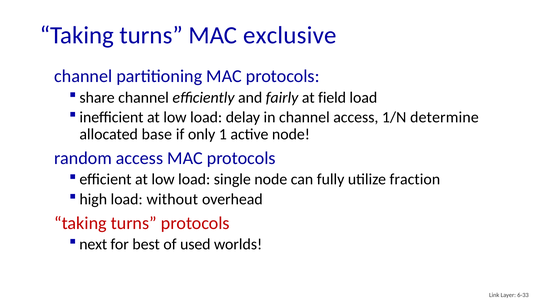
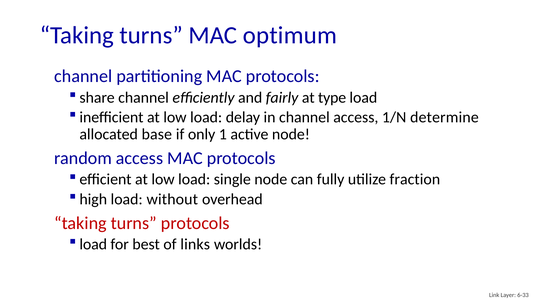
exclusive: exclusive -> optimum
field: field -> type
next at (93, 245): next -> load
used: used -> links
